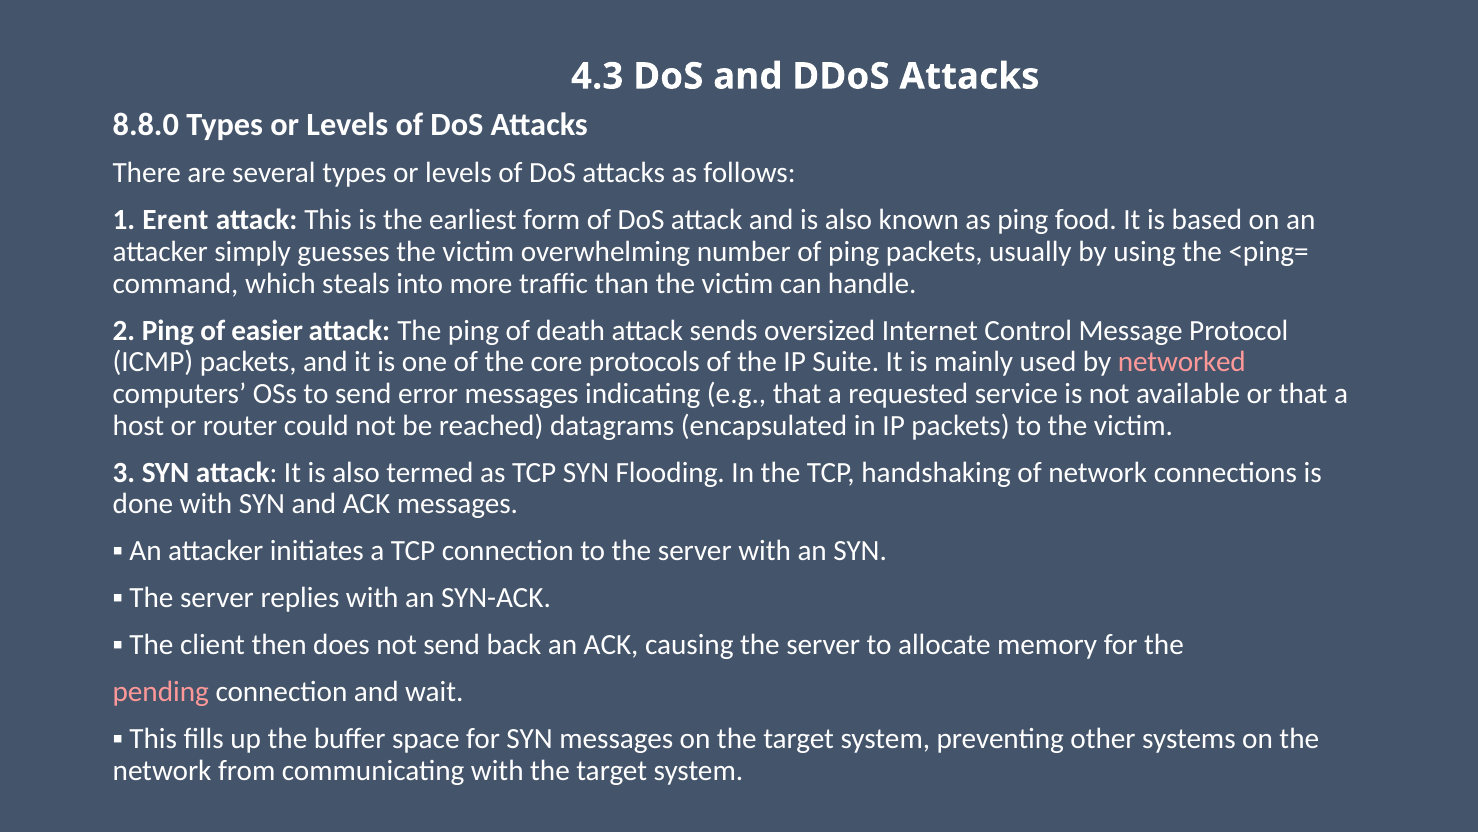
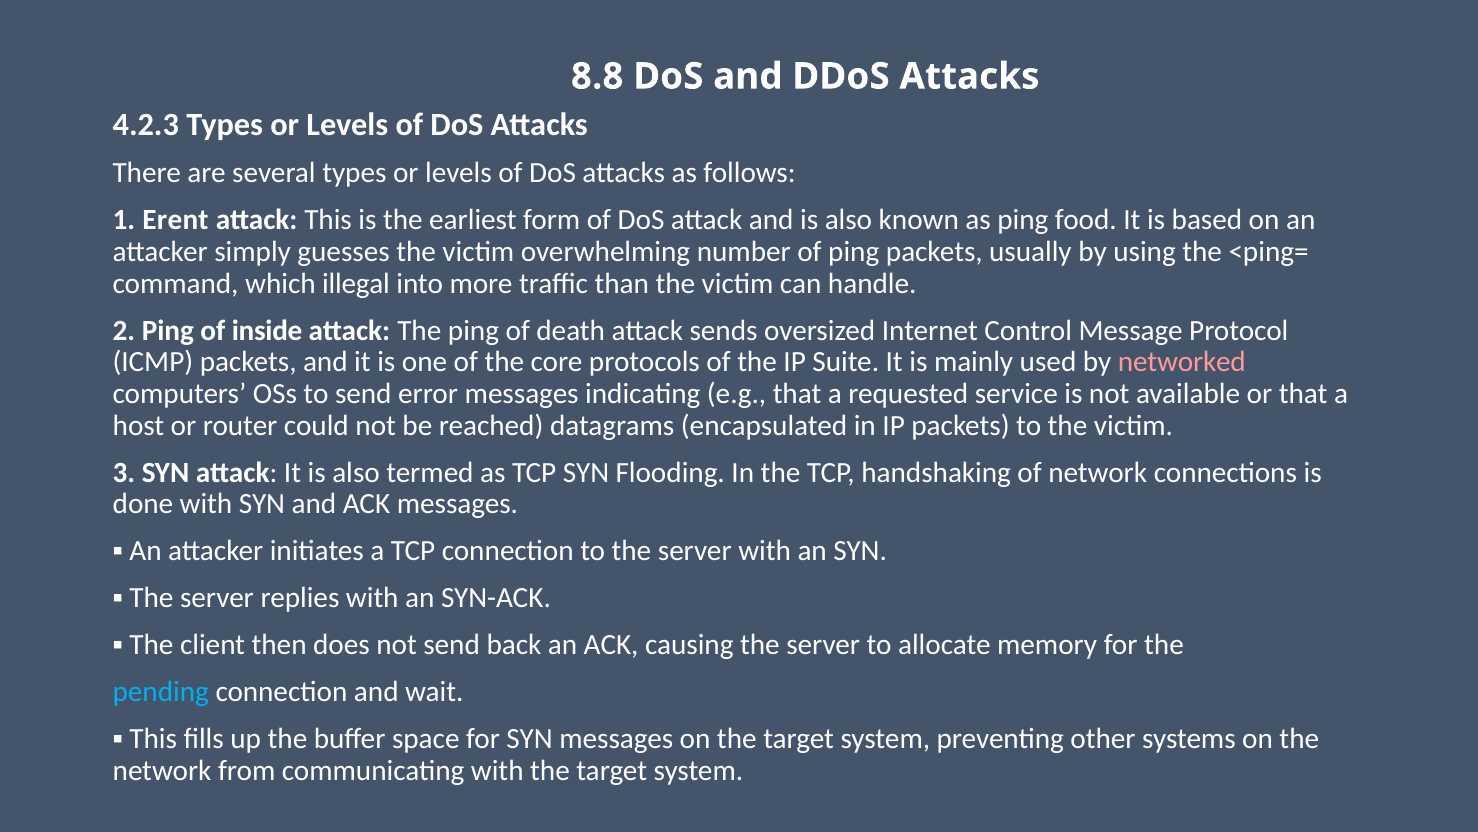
4.3: 4.3 -> 8.8
8.8.0: 8.8.0 -> 4.2.3
steals: steals -> illegal
easier: easier -> inside
pending colour: pink -> light blue
